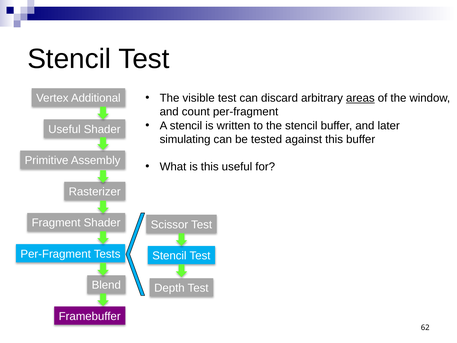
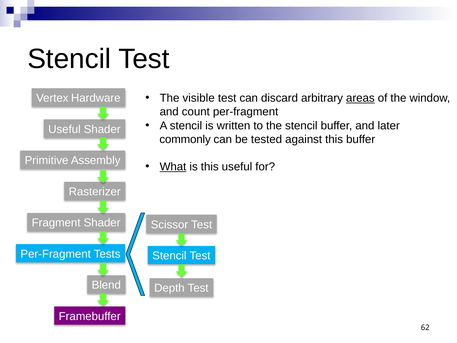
Additional: Additional -> Hardware
simulating: simulating -> commonly
What underline: none -> present
